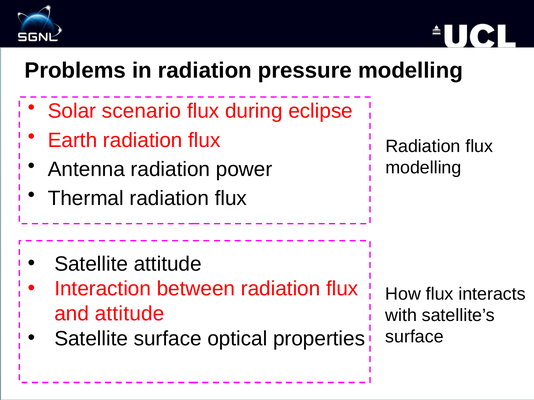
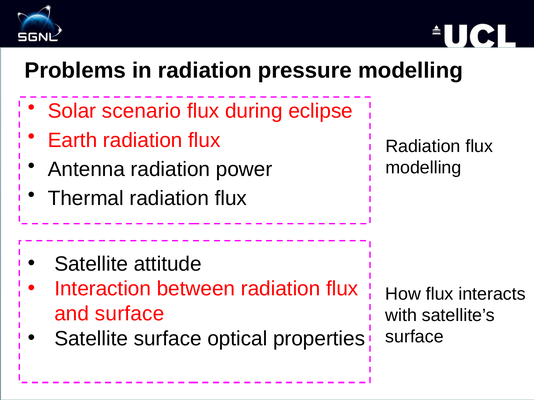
and attitude: attitude -> surface
